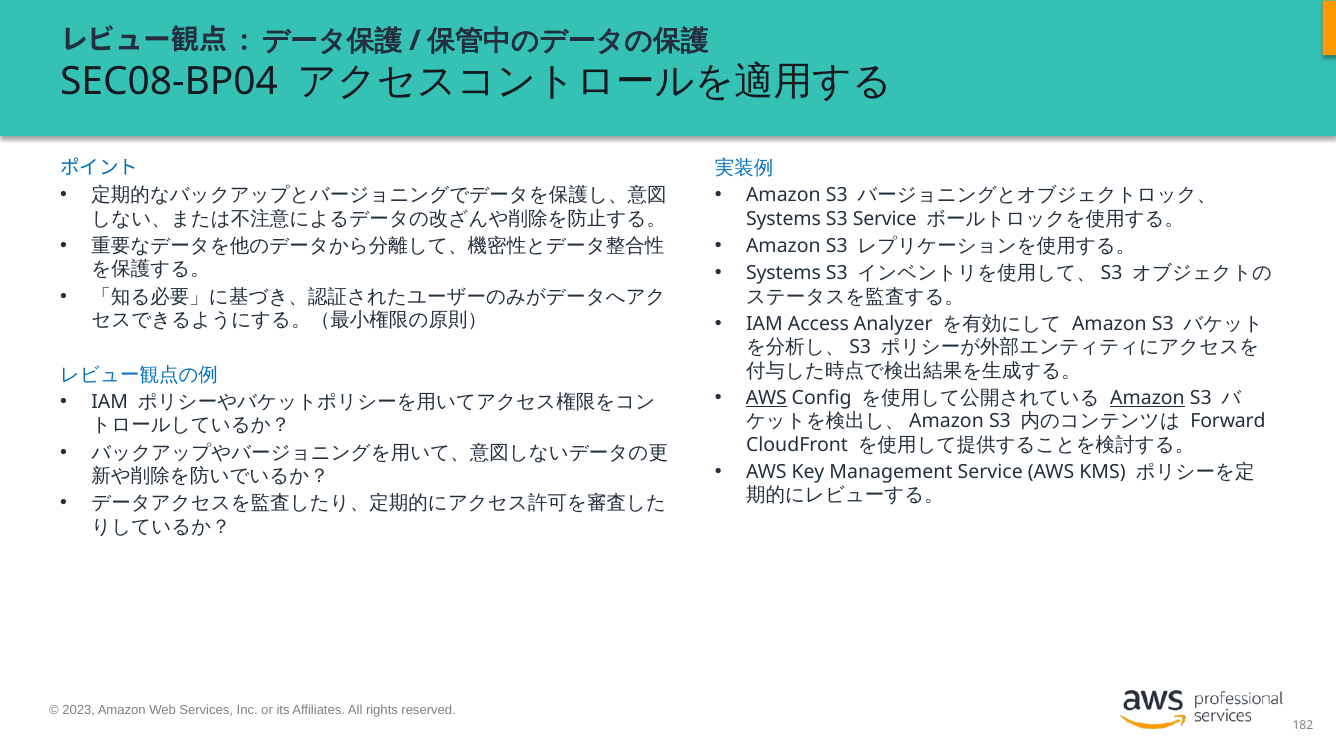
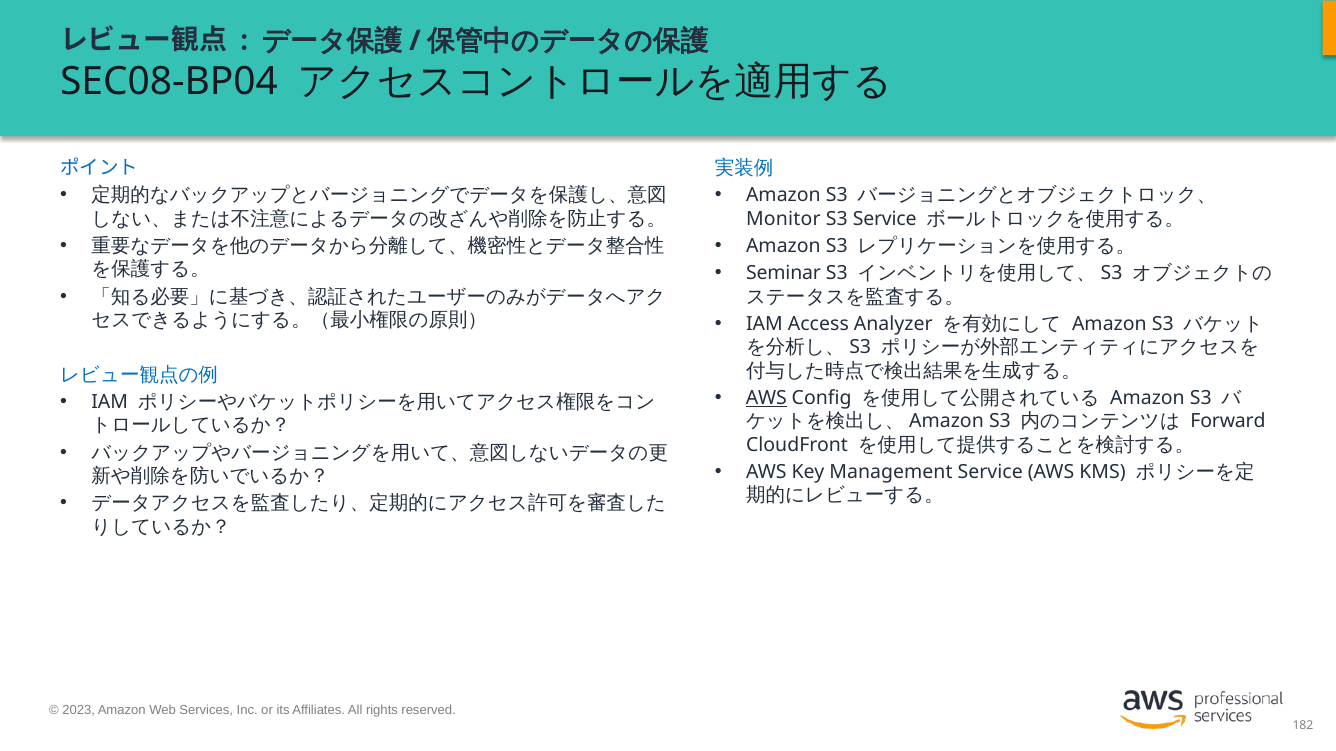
Systems at (783, 219): Systems -> Monitor
Systems at (783, 274): Systems -> Seminar
Amazon at (1147, 398) underline: present -> none
